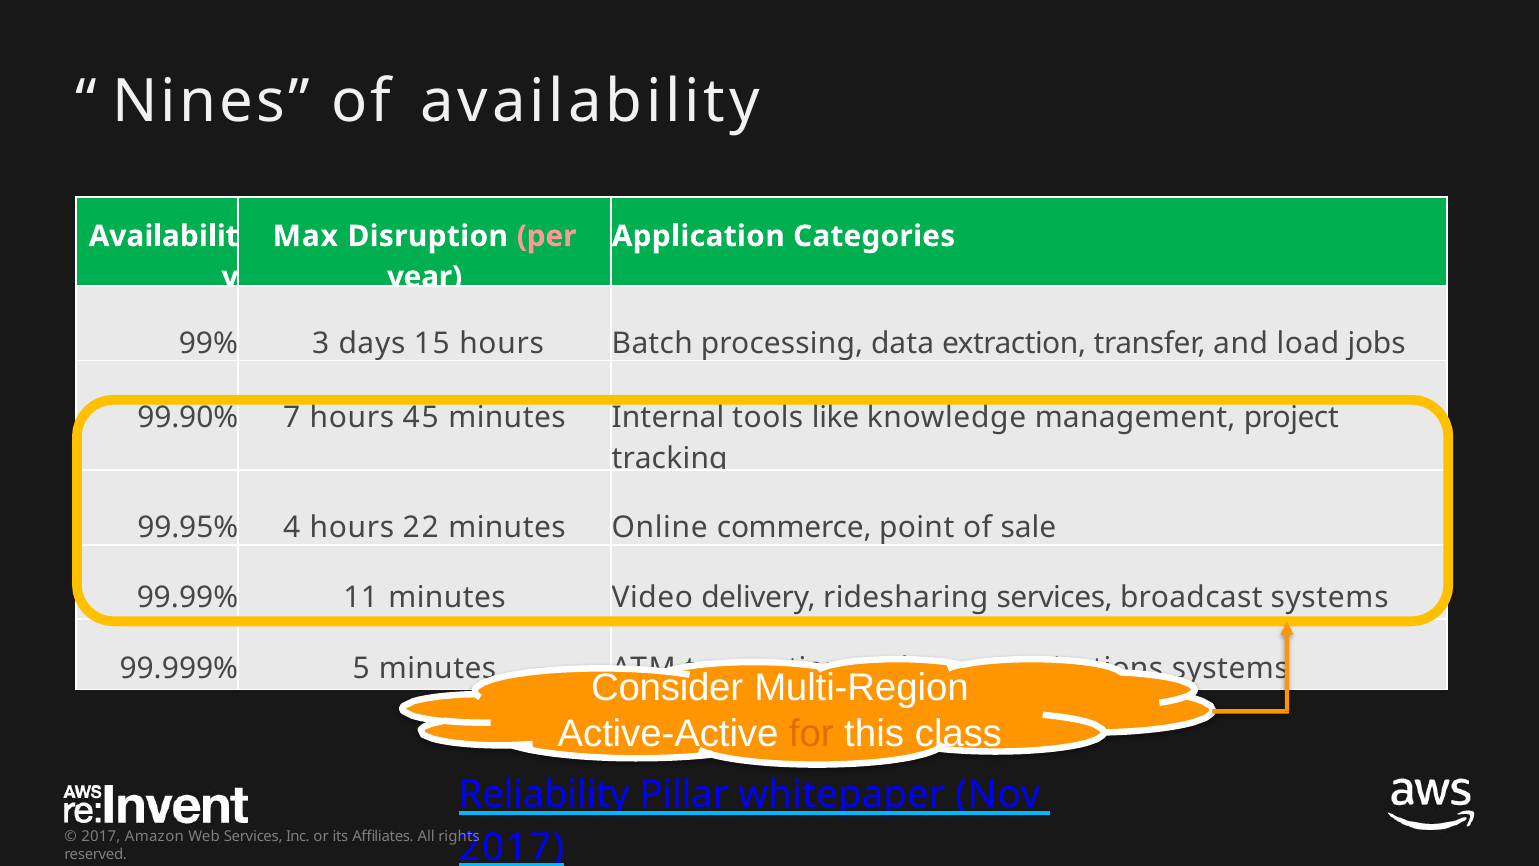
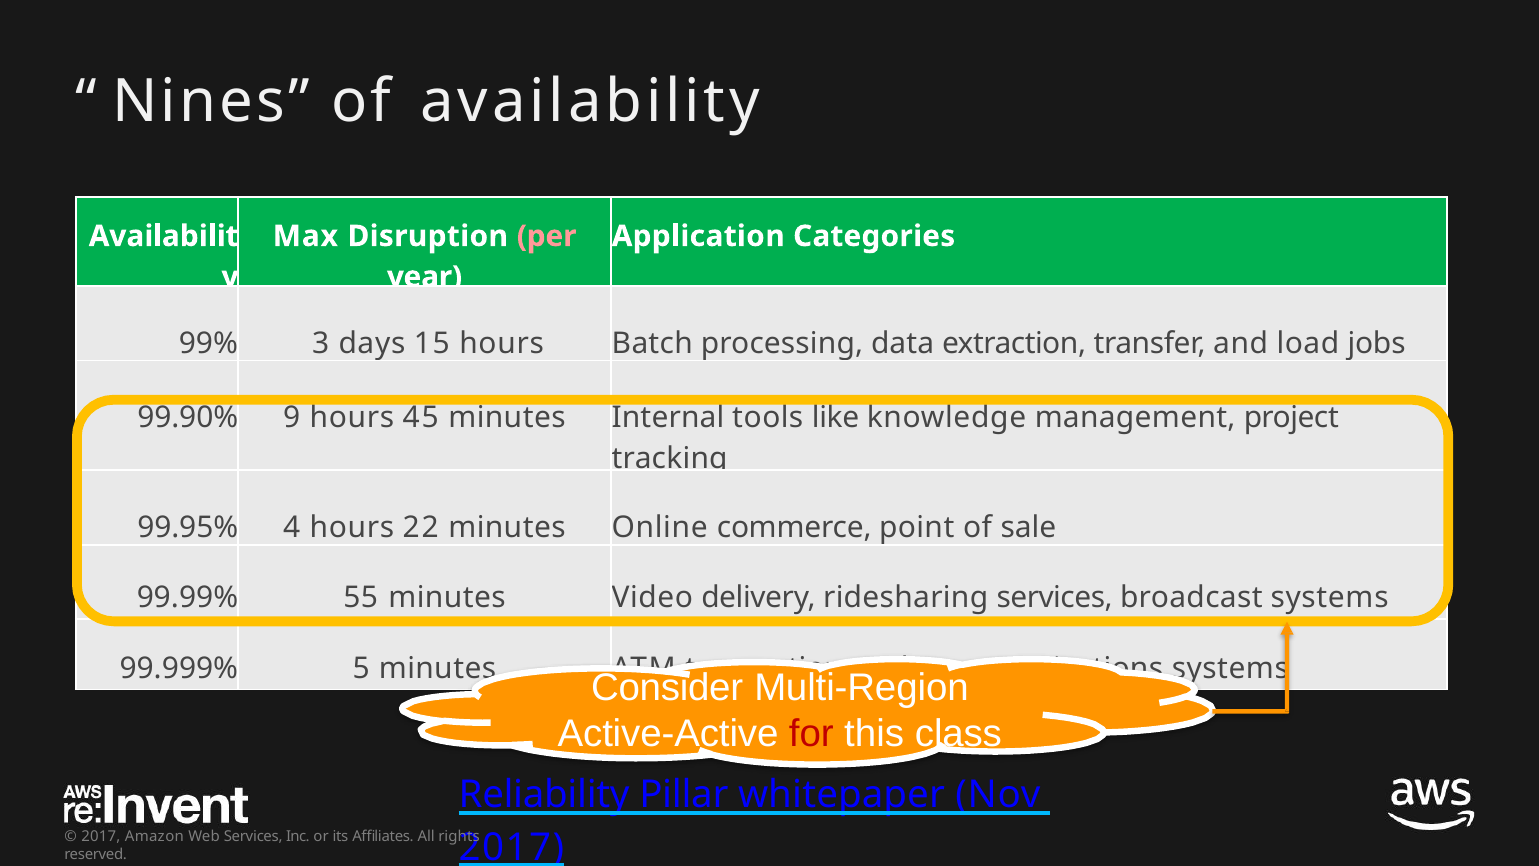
7: 7 -> 9
11: 11 -> 55
for colour: orange -> red
